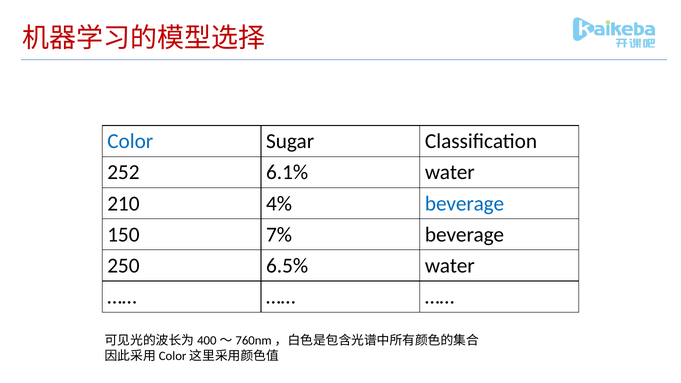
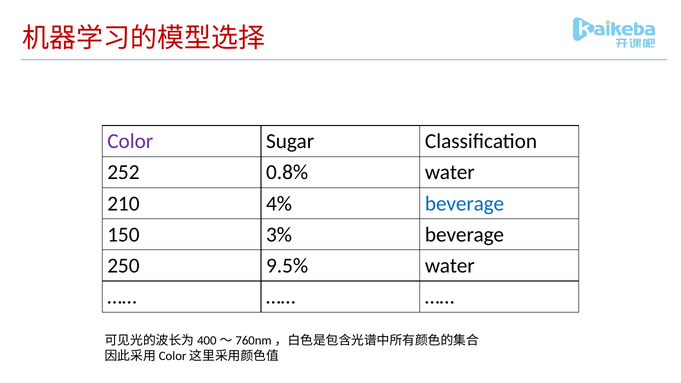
Color colour: blue -> purple
6.1%: 6.1% -> 0.8%
7%: 7% -> 3%
6.5%: 6.5% -> 9.5%
